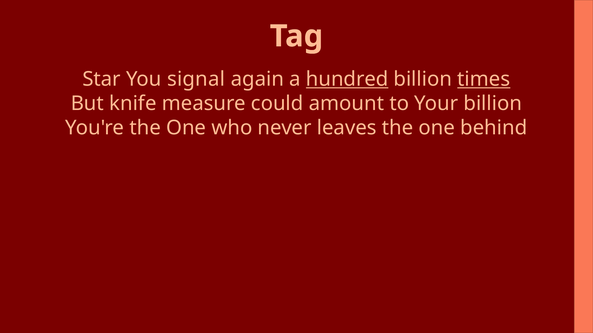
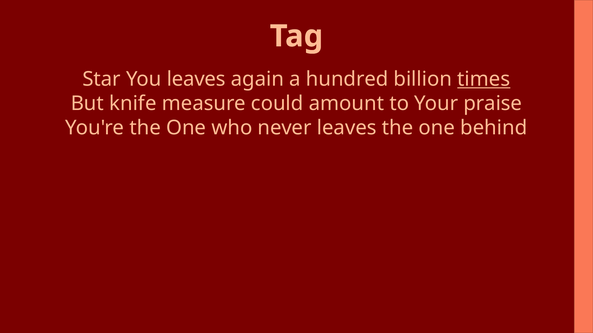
You signal: signal -> leaves
hundred underline: present -> none
Your billion: billion -> praise
